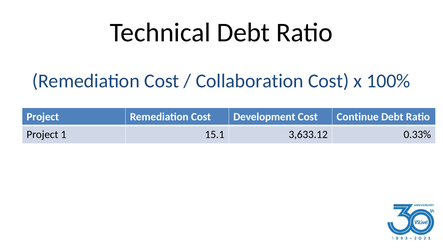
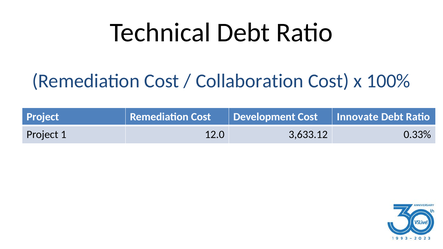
Continue: Continue -> Innovate
15.1: 15.1 -> 12.0
